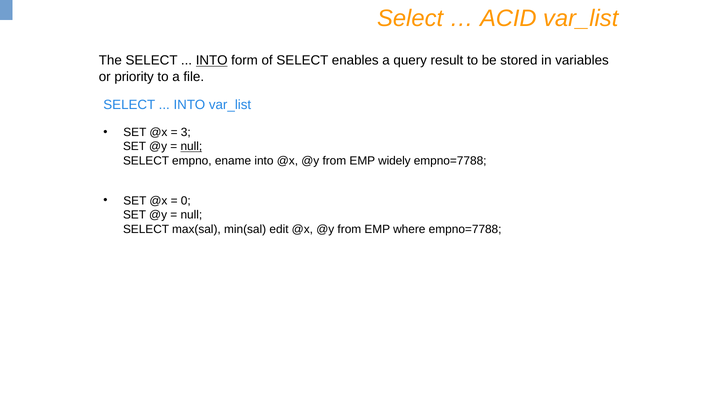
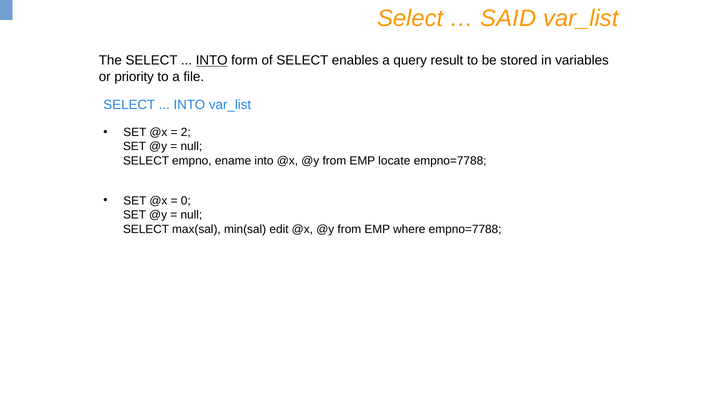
ACID: ACID -> SAID
3: 3 -> 2
null at (191, 147) underline: present -> none
widely: widely -> locate
